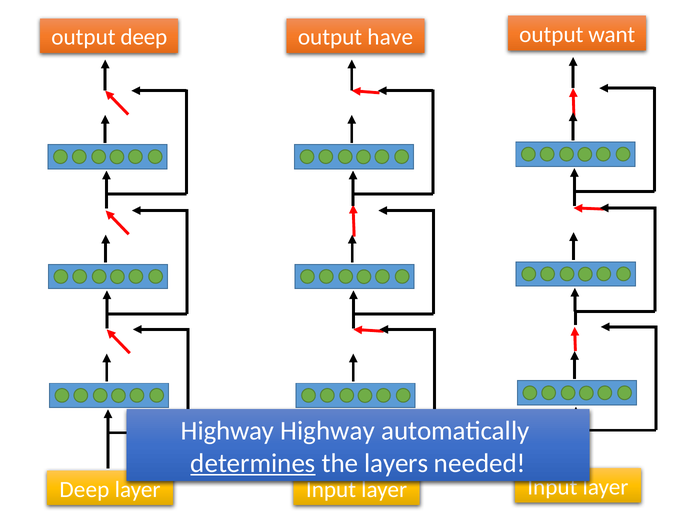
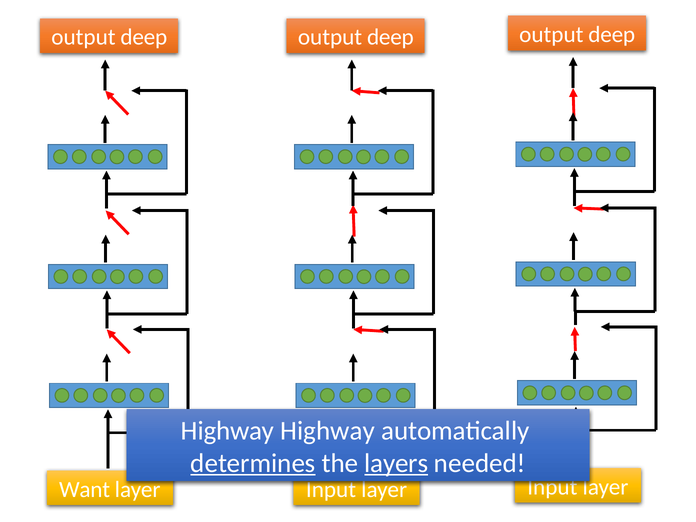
want at (612, 35): want -> deep
have at (390, 37): have -> deep
layers underline: none -> present
Deep at (84, 489): Deep -> Want
